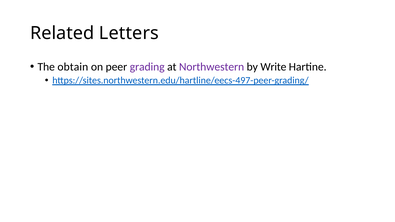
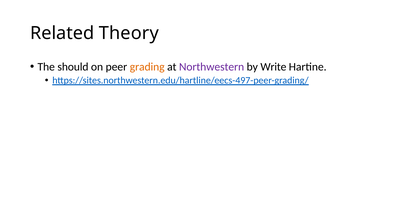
Letters: Letters -> Theory
obtain: obtain -> should
grading colour: purple -> orange
